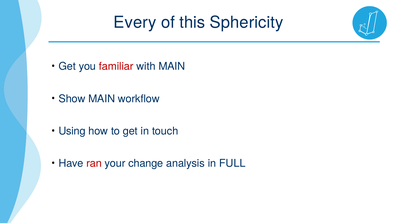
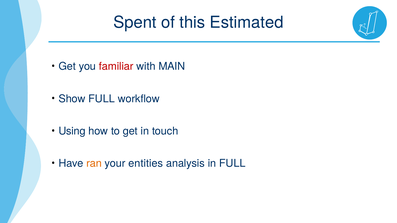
Every: Every -> Spent
Sphericity: Sphericity -> Estimated
Show MAIN: MAIN -> FULL
ran colour: red -> orange
change: change -> entities
